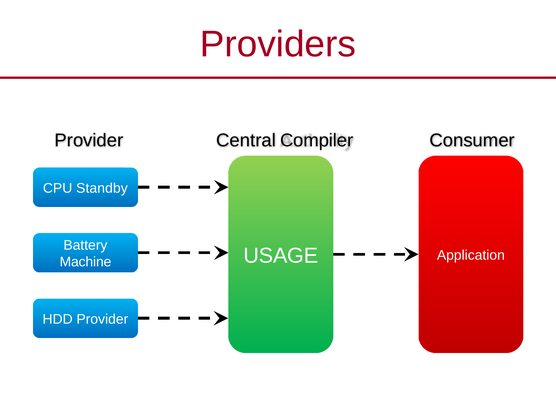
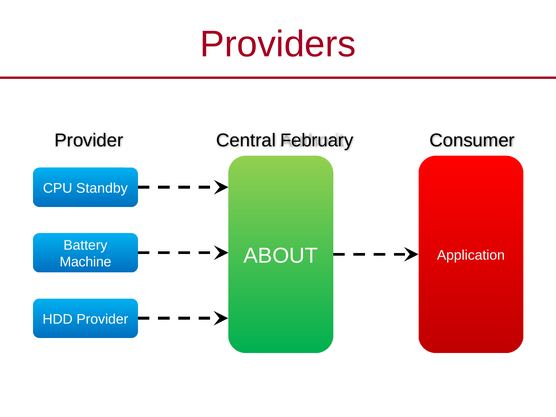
Compiler: Compiler -> February
USAGE: USAGE -> ABOUT
